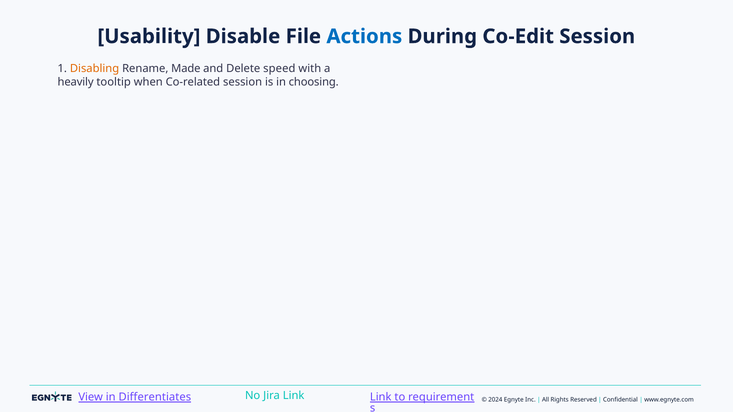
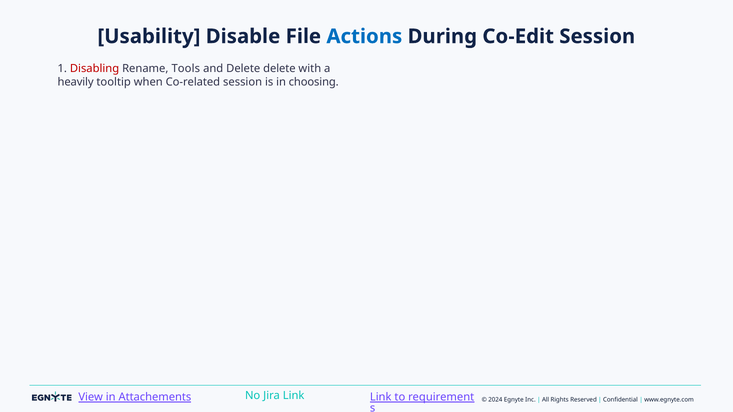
Disabling colour: orange -> red
Made: Made -> Tools
Delete speed: speed -> delete
Differentiates: Differentiates -> Attachements
